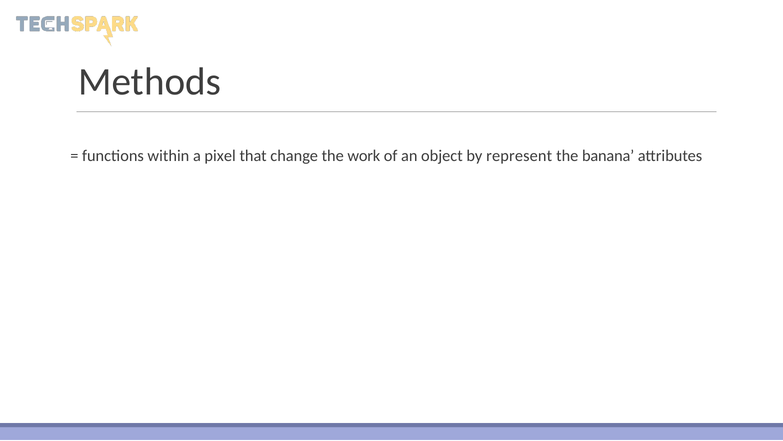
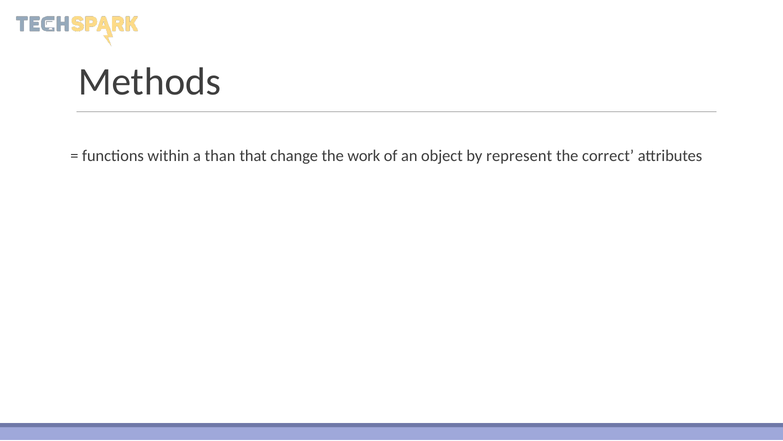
pixel: pixel -> than
banana: banana -> correct
